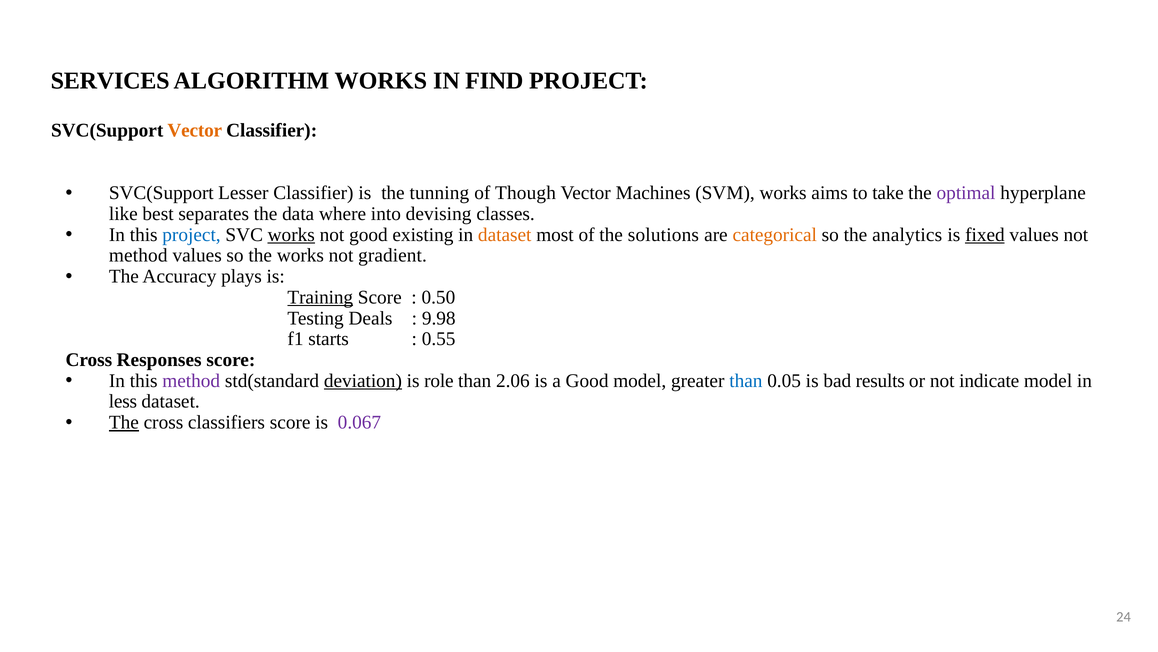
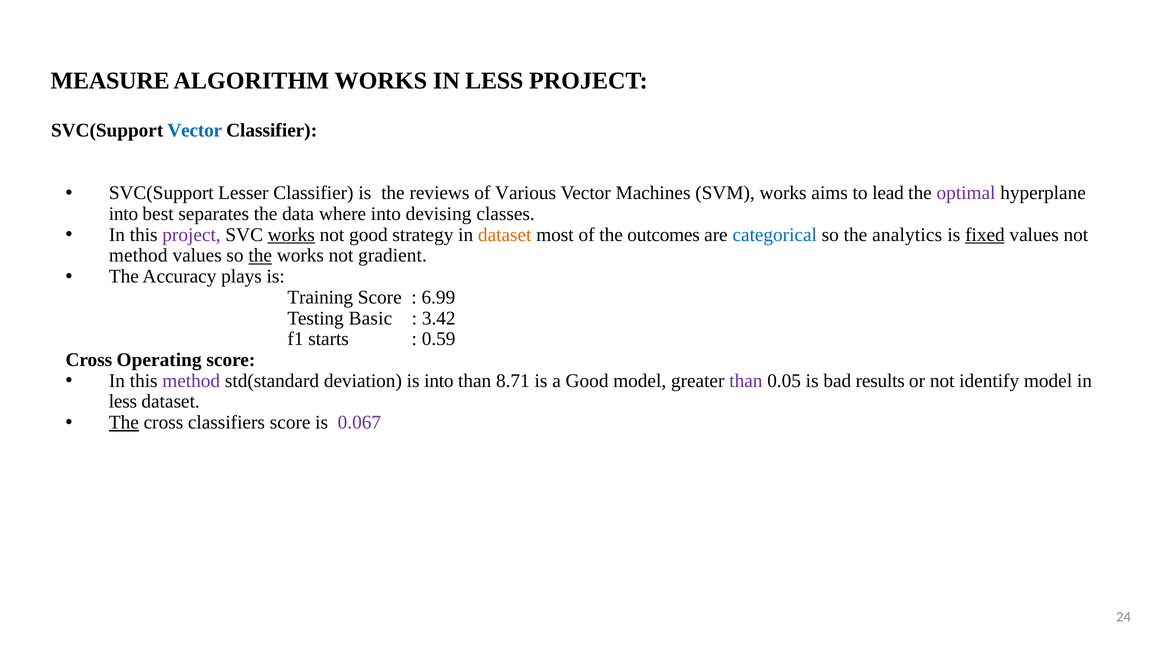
SERVICES: SERVICES -> MEASURE
WORKS IN FIND: FIND -> LESS
Vector at (195, 130) colour: orange -> blue
tunning: tunning -> reviews
Though: Though -> Various
take: take -> lead
like at (123, 214): like -> into
project at (192, 235) colour: blue -> purple
existing: existing -> strategy
solutions: solutions -> outcomes
categorical colour: orange -> blue
the at (260, 255) underline: none -> present
Training underline: present -> none
0.50: 0.50 -> 6.99
Deals: Deals -> Basic
9.98: 9.98 -> 3.42
0.55: 0.55 -> 0.59
Responses: Responses -> Operating
deviation underline: present -> none
is role: role -> into
2.06: 2.06 -> 8.71
than at (746, 380) colour: blue -> purple
indicate: indicate -> identify
